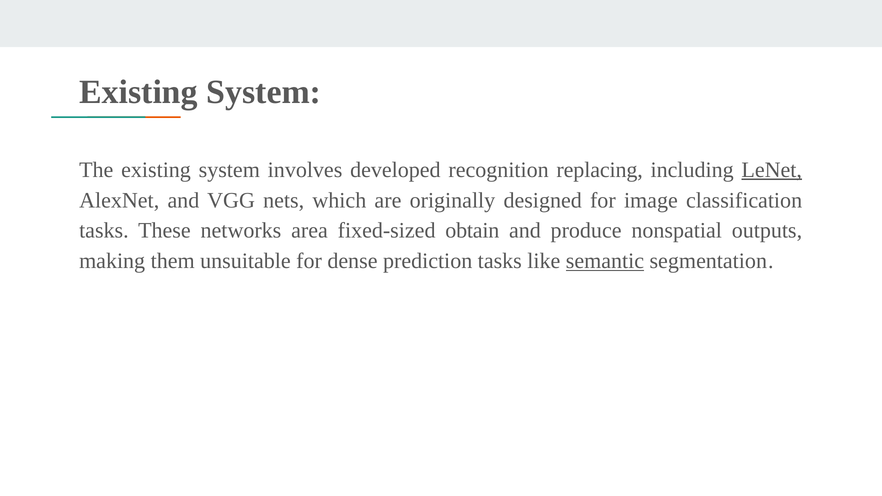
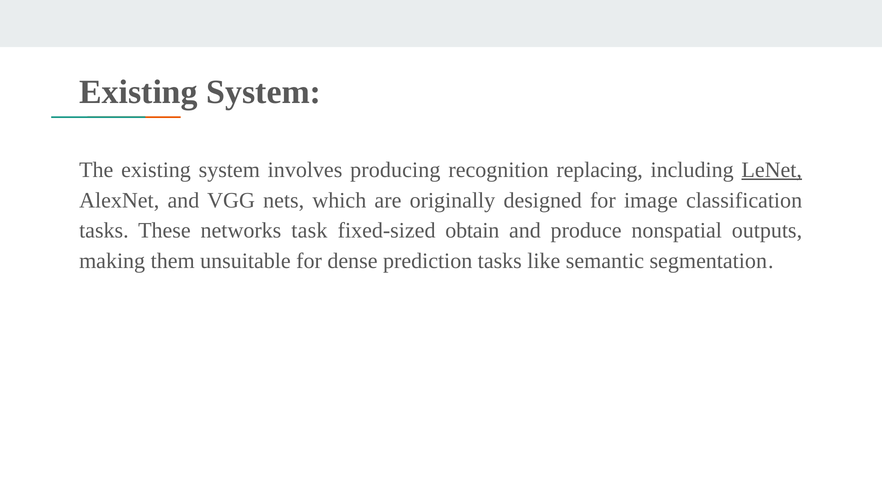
developed: developed -> producing
area: area -> task
semantic underline: present -> none
